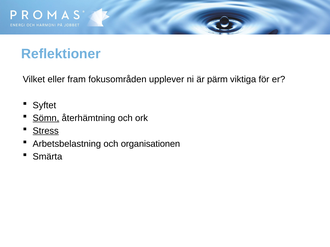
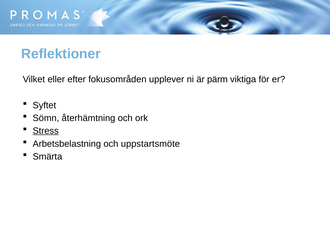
fram: fram -> efter
Sömn underline: present -> none
organisationen: organisationen -> uppstartsmöte
